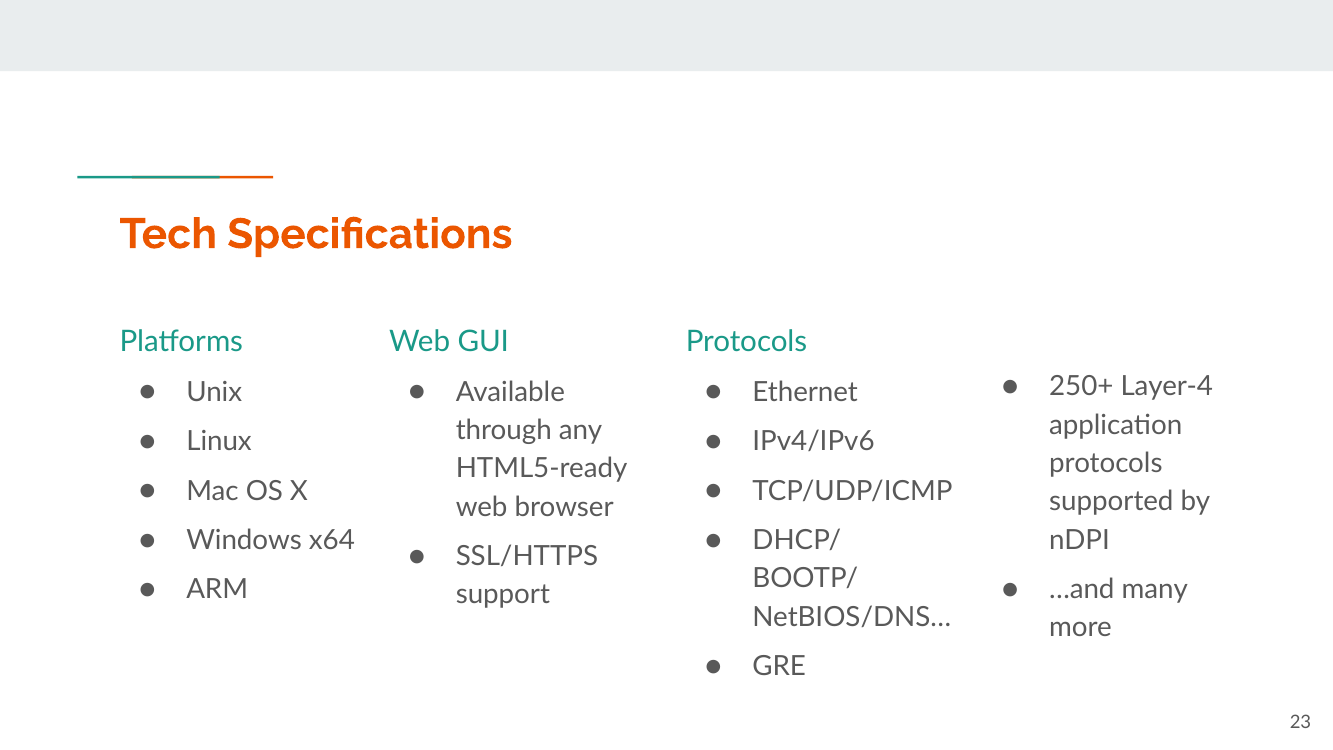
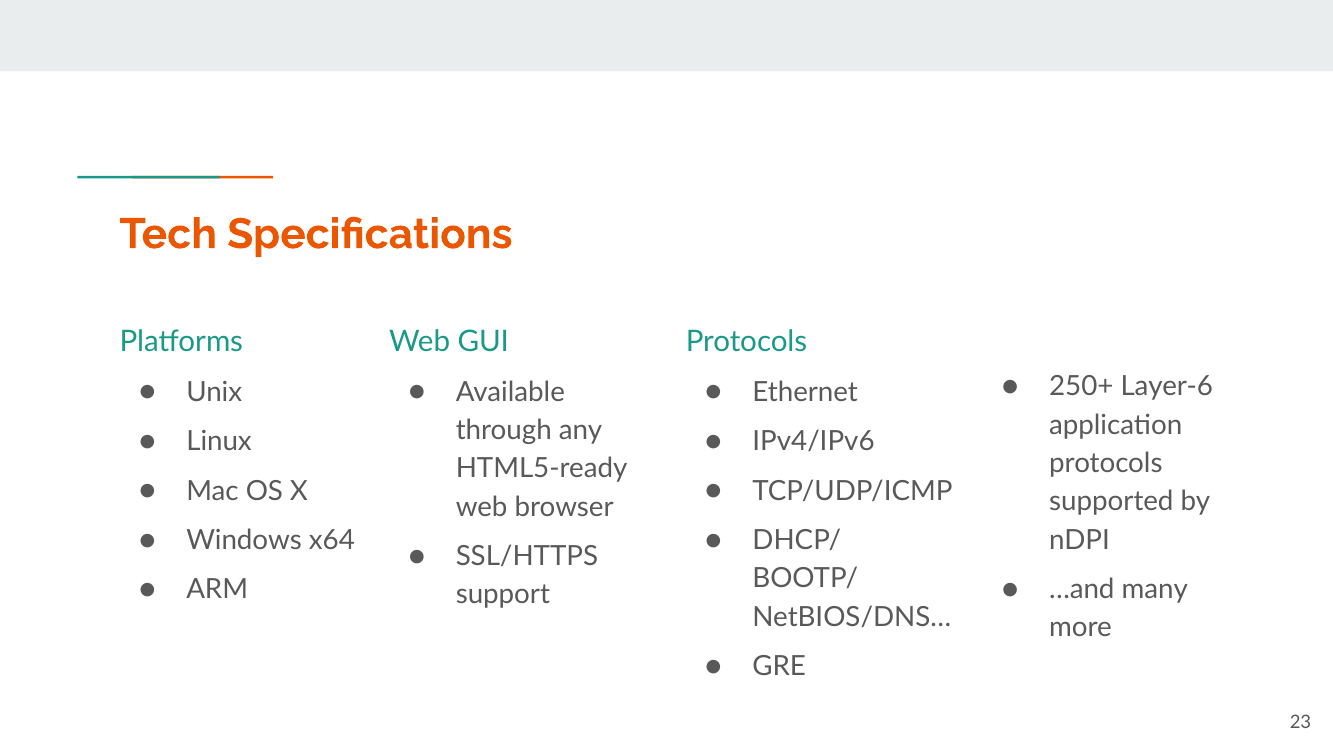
Layer-4: Layer-4 -> Layer-6
